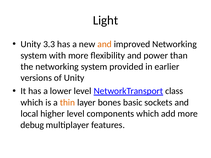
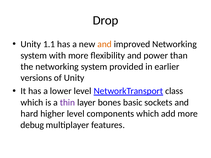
Light: Light -> Drop
3.3: 3.3 -> 1.1
thin colour: orange -> purple
local: local -> hard
